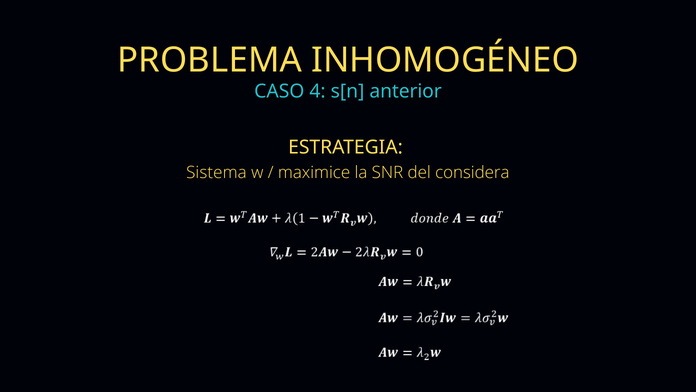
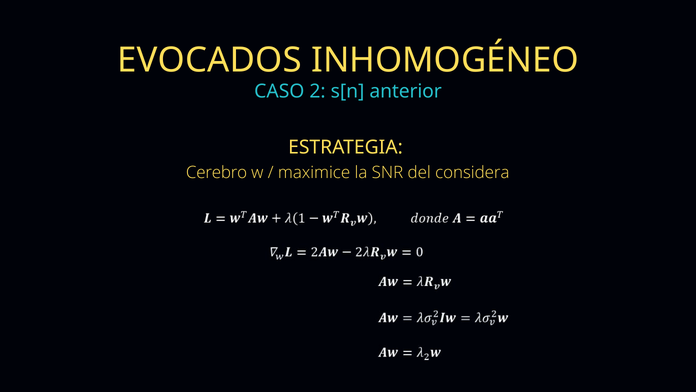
PROBLEMA: PROBLEMA -> EVOCADOS
4: 4 -> 2
Sistema: Sistema -> Cerebro
